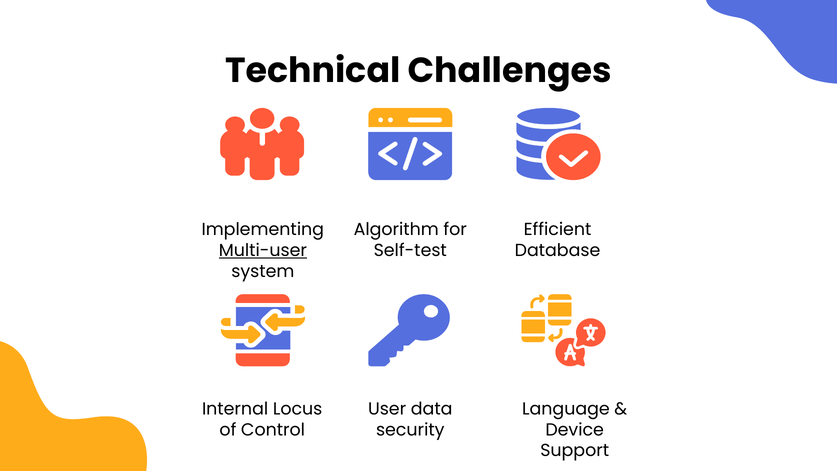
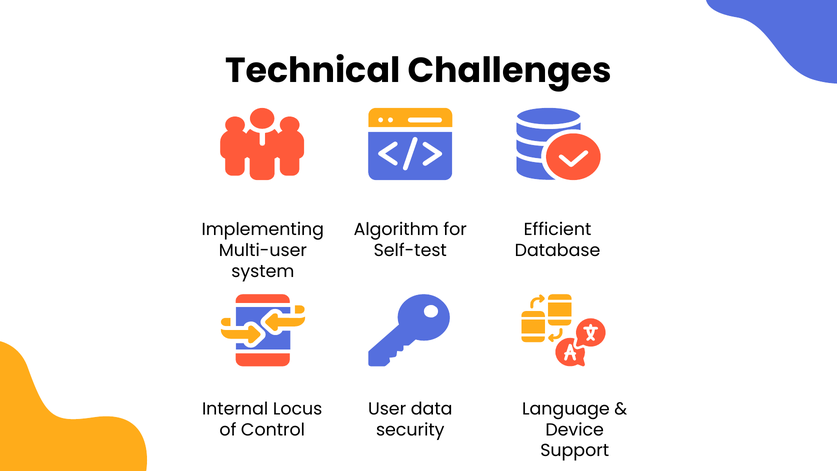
Multi-user underline: present -> none
